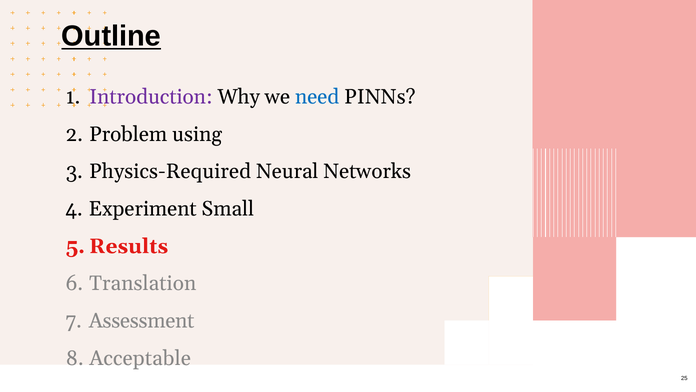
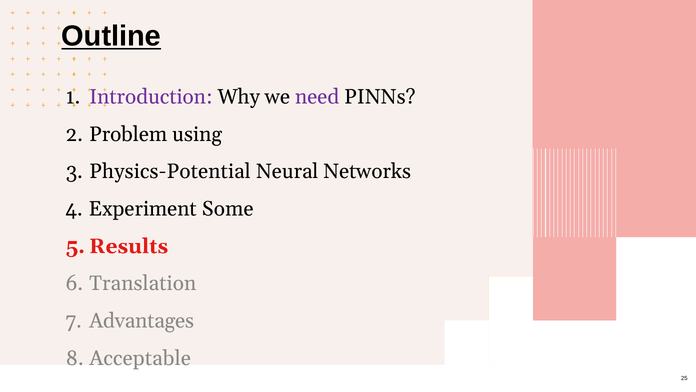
need colour: blue -> purple
Physics-Required: Physics-Required -> Physics-Potential
Small: Small -> Some
Assessment: Assessment -> Advantages
